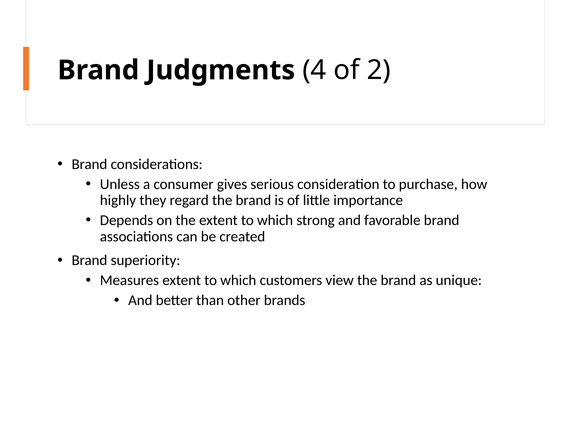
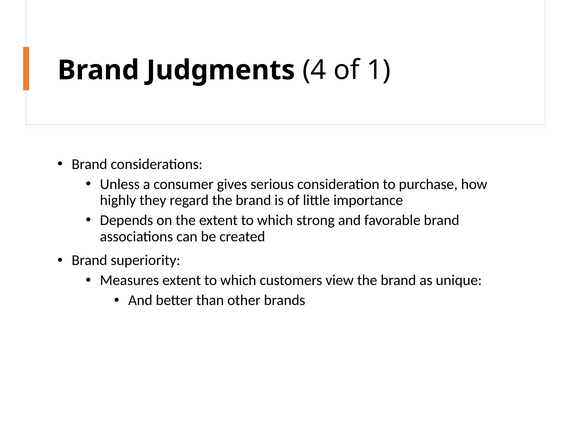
2: 2 -> 1
